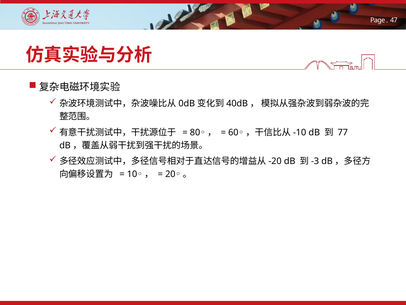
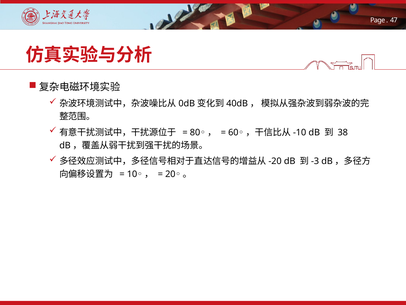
77: 77 -> 38
